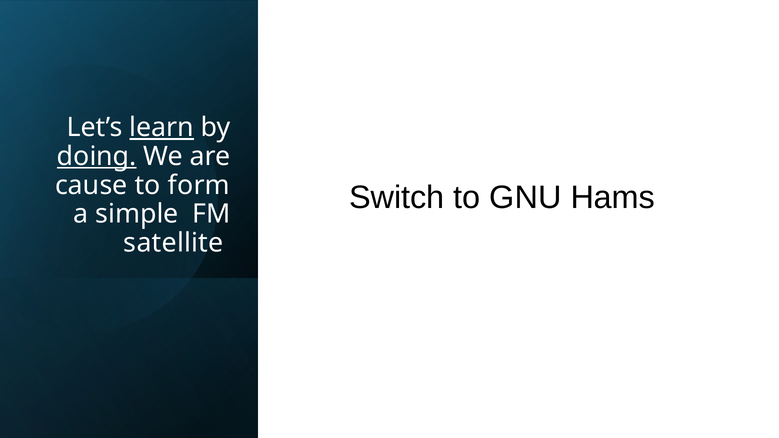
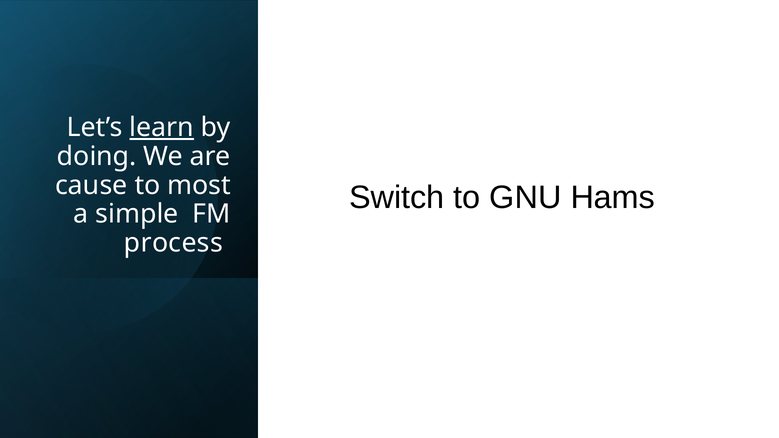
doing underline: present -> none
form: form -> most
satellite: satellite -> process
